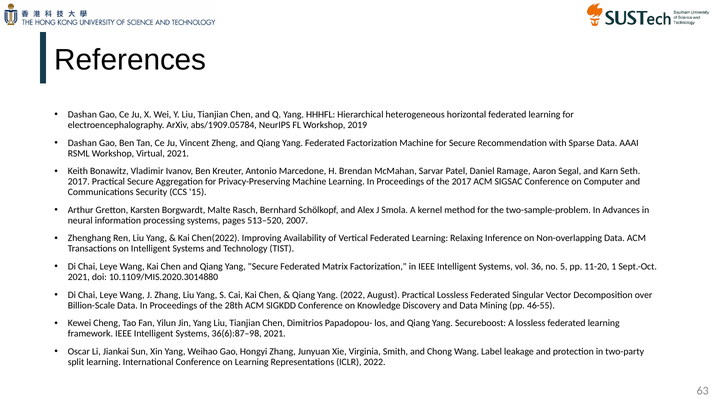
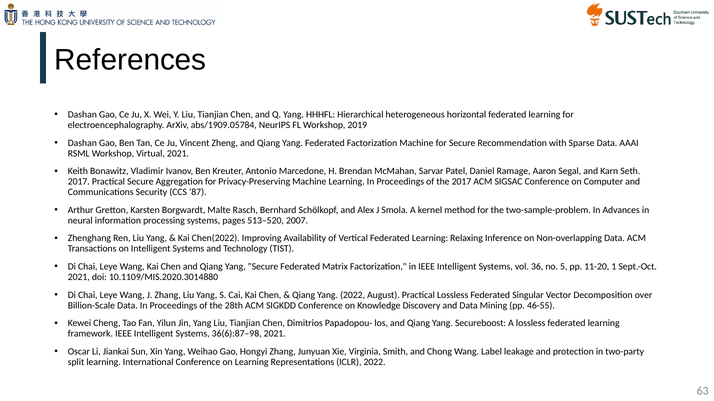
15: 15 -> 87
